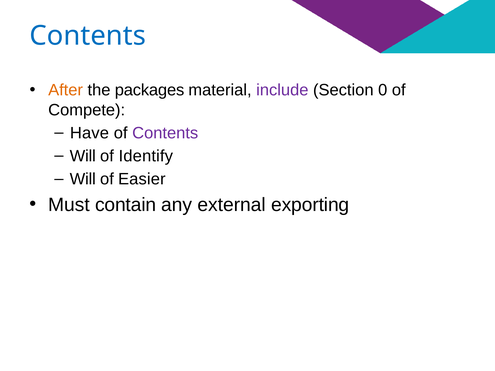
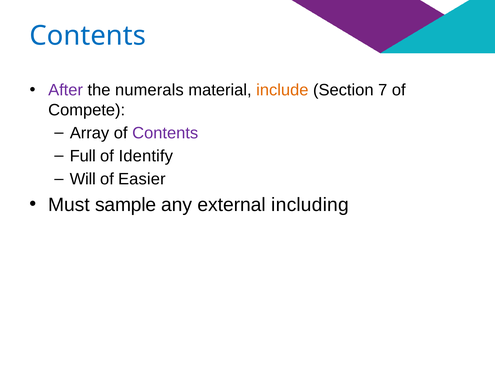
After colour: orange -> purple
packages: packages -> numerals
include colour: purple -> orange
0: 0 -> 7
Have: Have -> Array
Will at (83, 156): Will -> Full
contain: contain -> sample
exporting: exporting -> including
